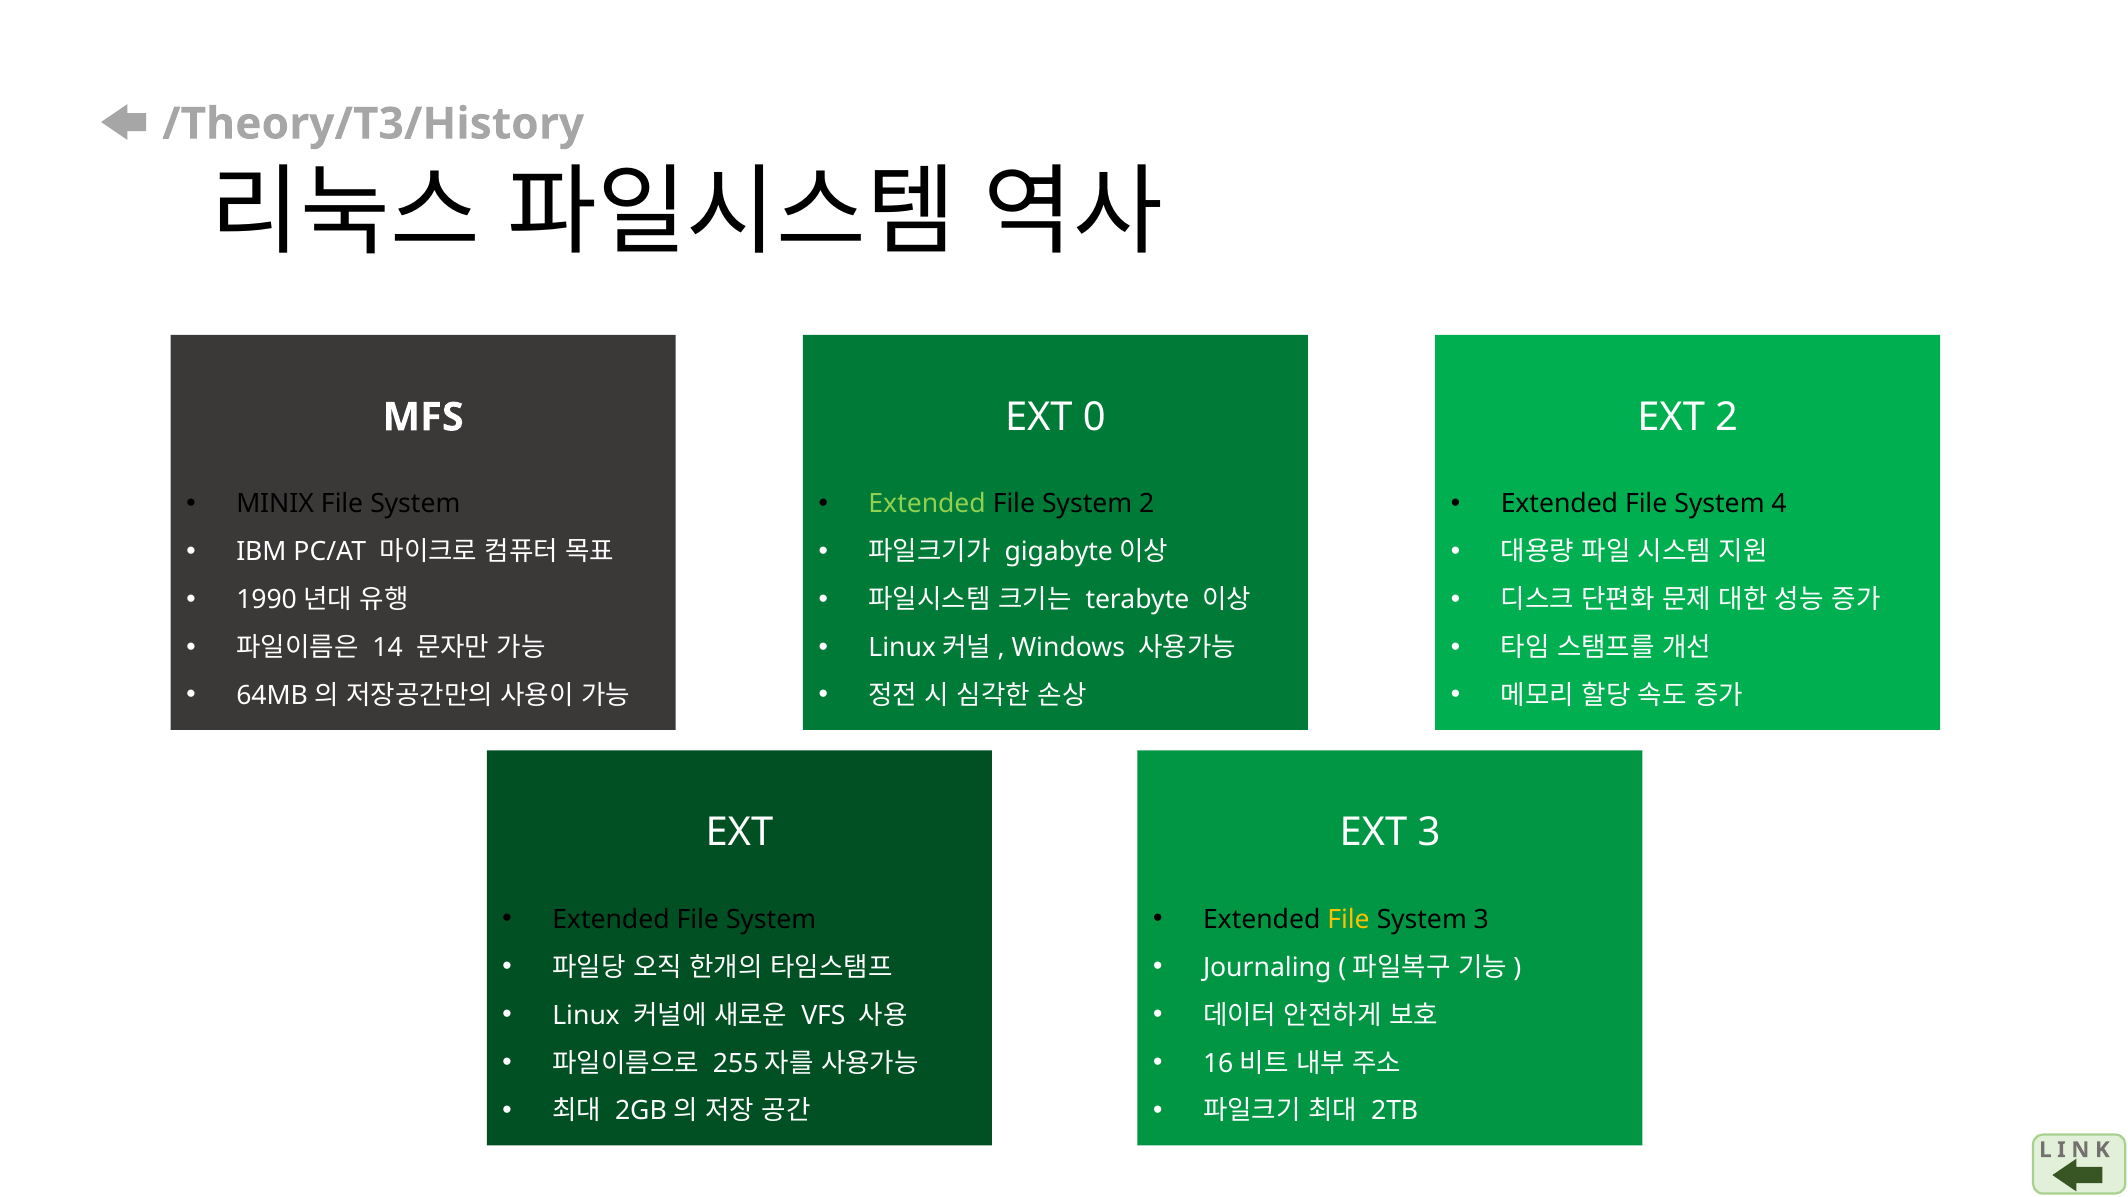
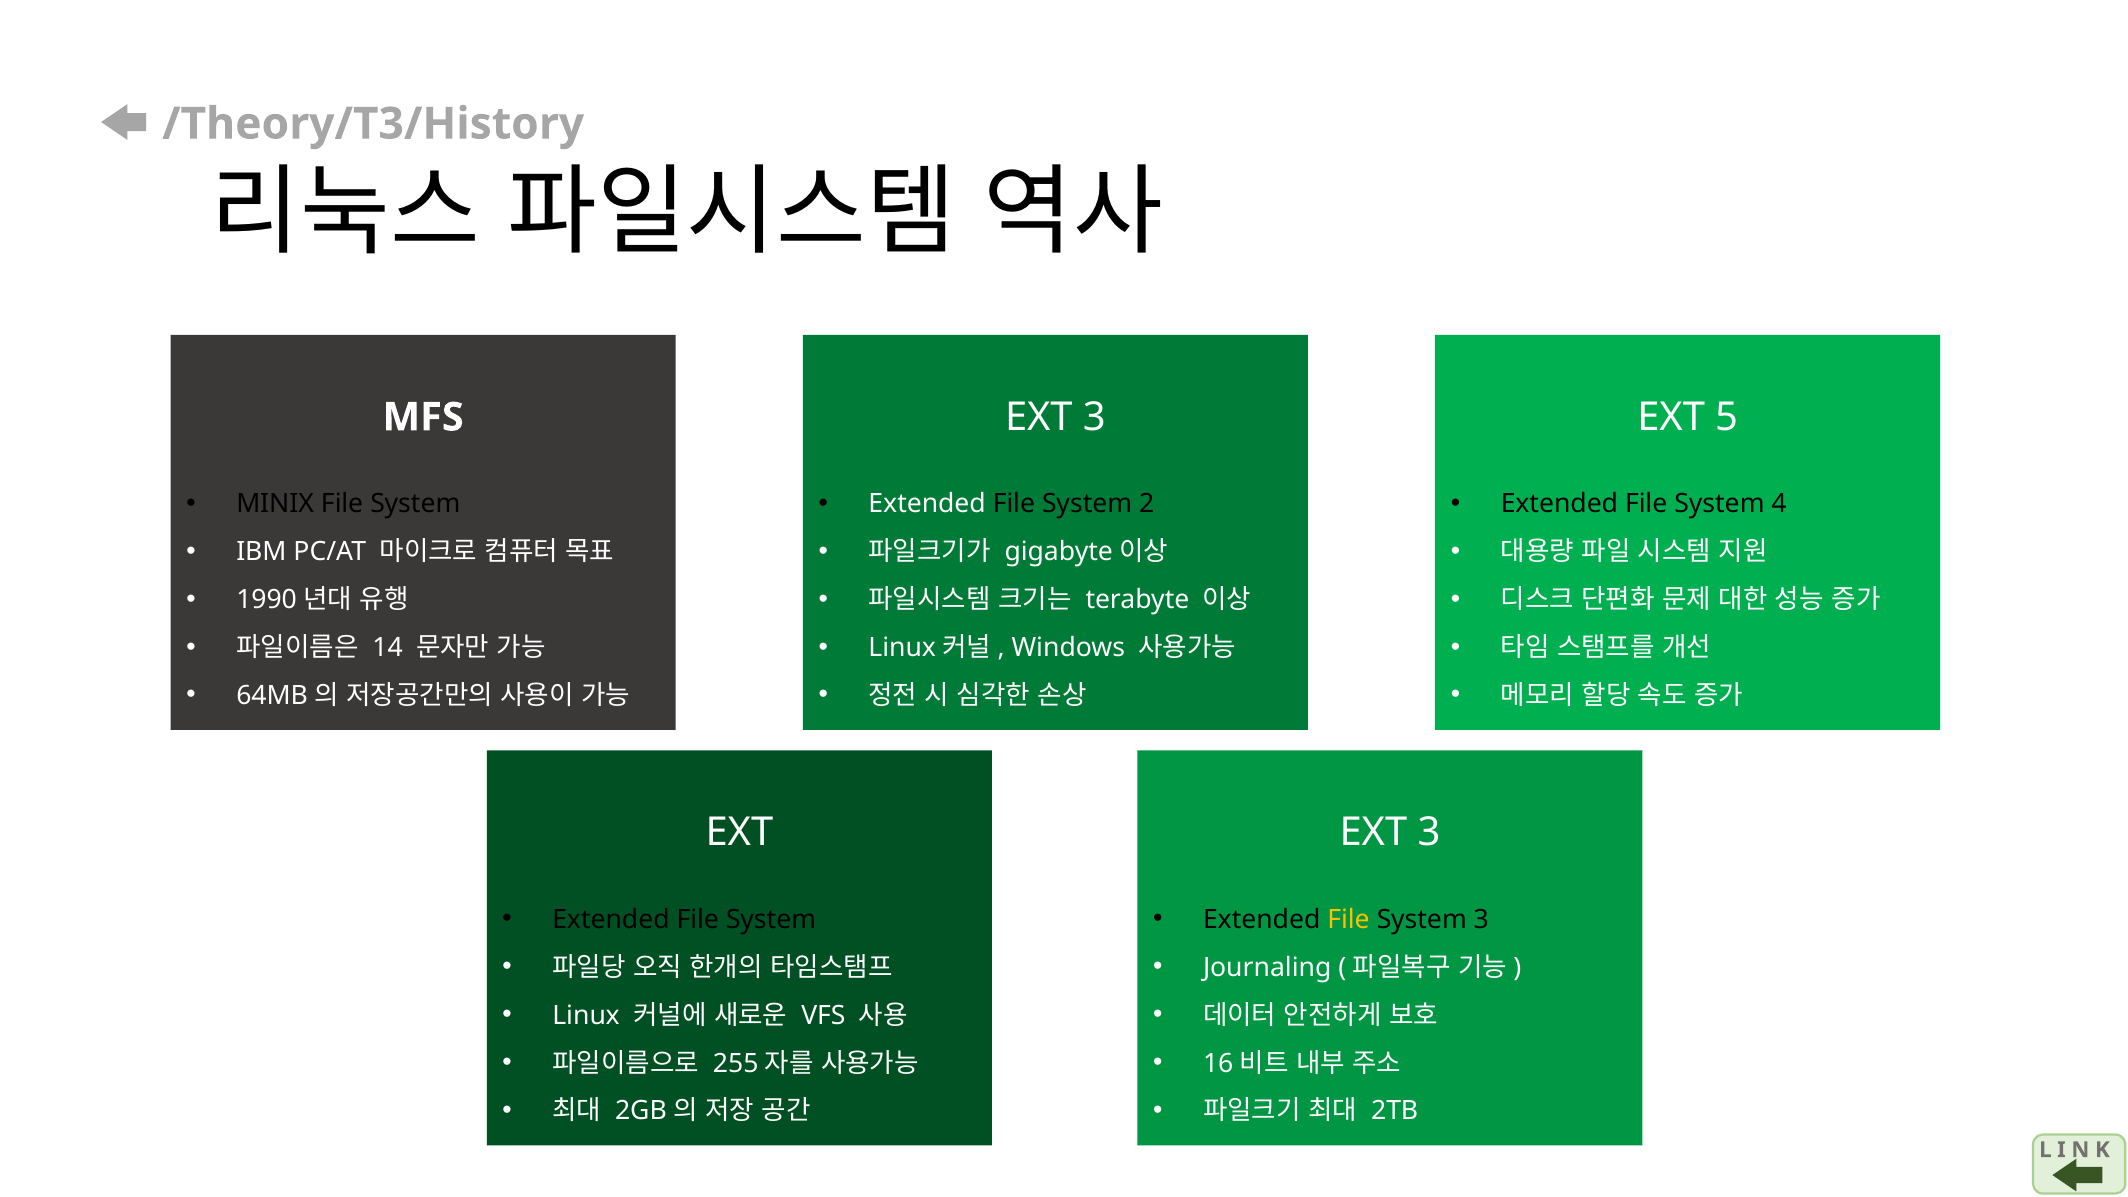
0 at (1094, 417): 0 -> 3
EXT 2: 2 -> 5
Extended at (927, 504) colour: light green -> white
